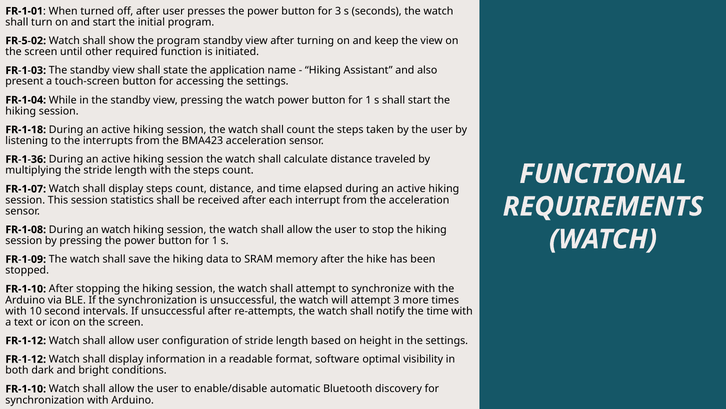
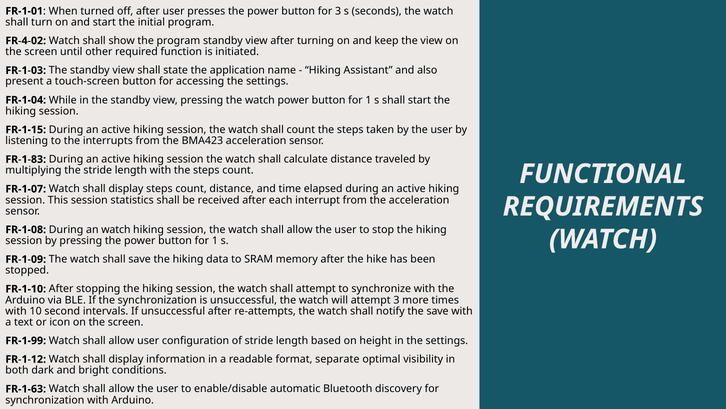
FR-5-02: FR-5-02 -> FR-4-02
FR-1-18 at (26, 129): FR-1-18 -> FR-1-15
FR-1-36: FR-1-36 -> FR-1-83
the time: time -> save
FR-1-12 at (26, 340): FR-1-12 -> FR-1-99
software: software -> separate
FR-1-10 at (26, 388): FR-1-10 -> FR-1-63
